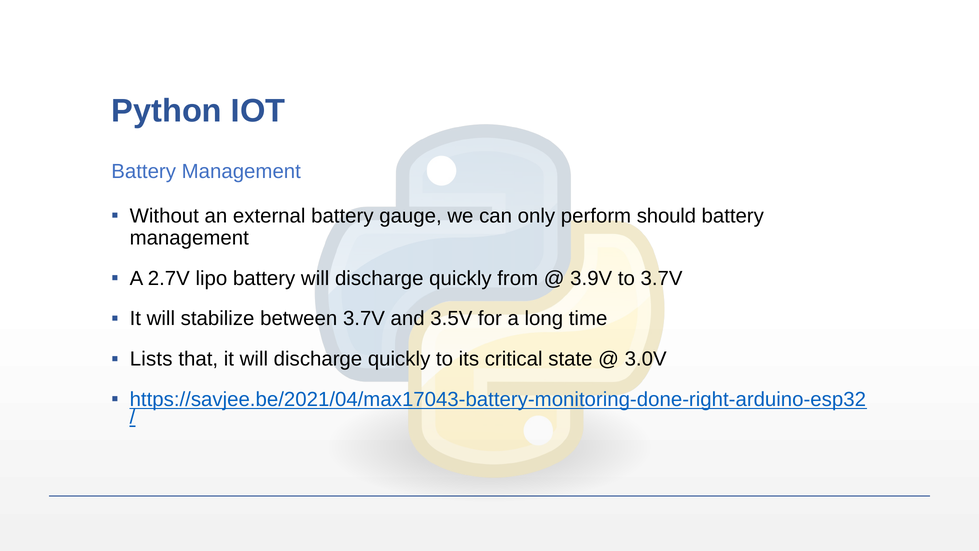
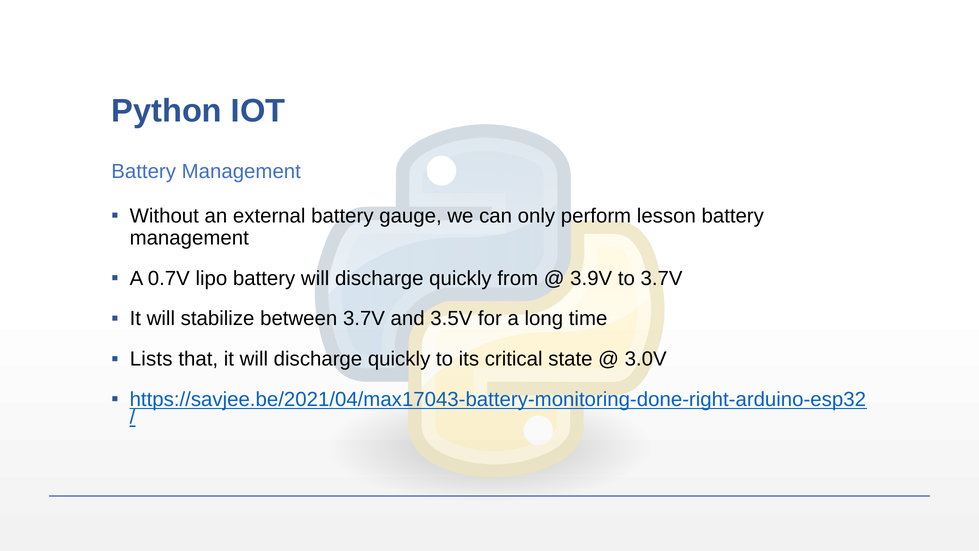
should: should -> lesson
2.7V: 2.7V -> 0.7V
